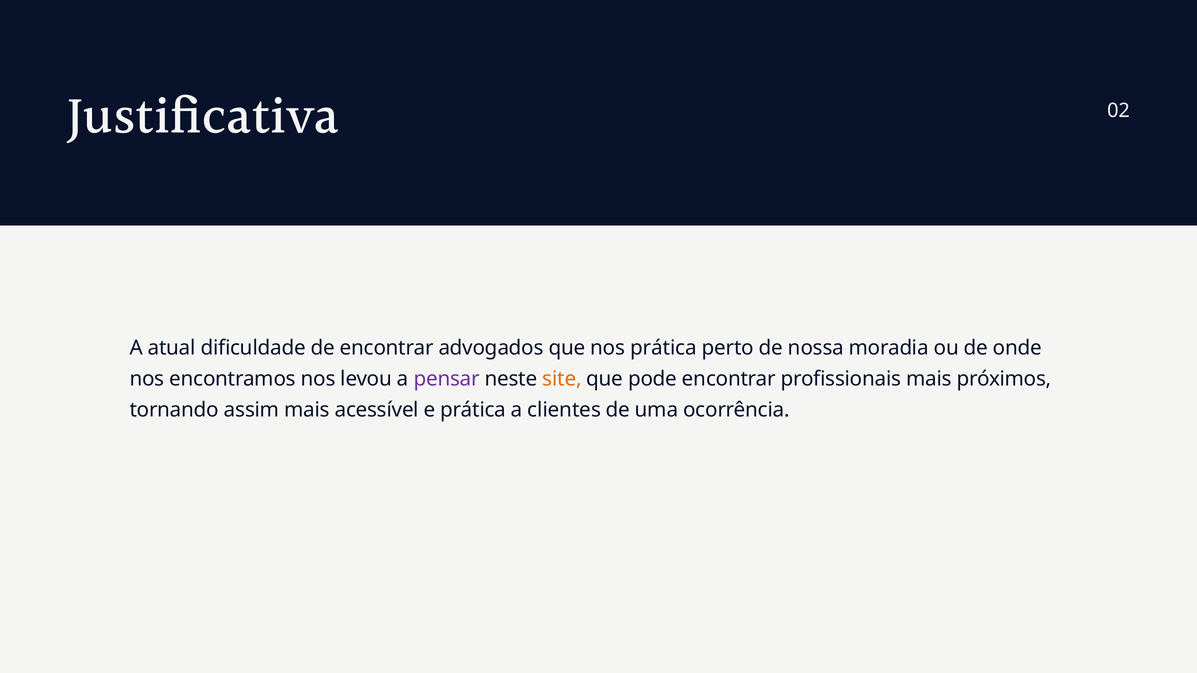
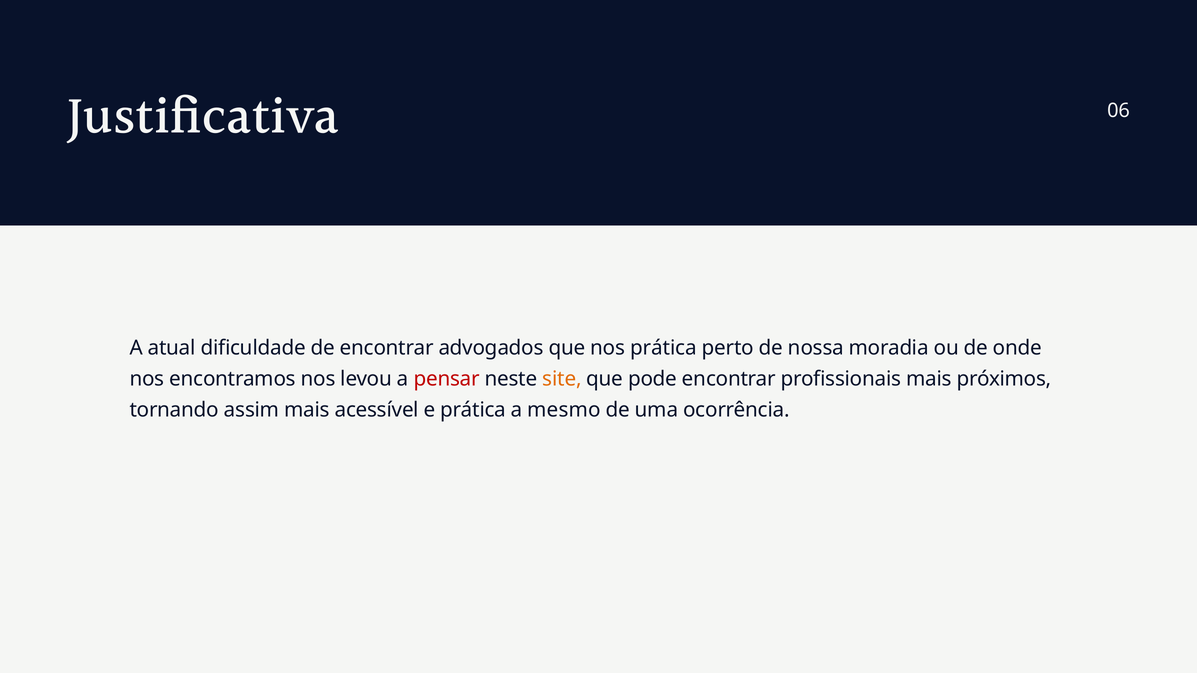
02: 02 -> 06
pensar colour: purple -> red
clientes: clientes -> mesmo
